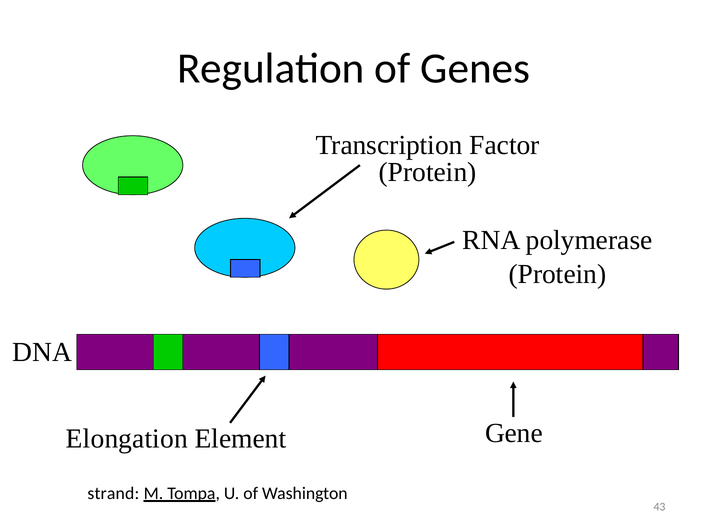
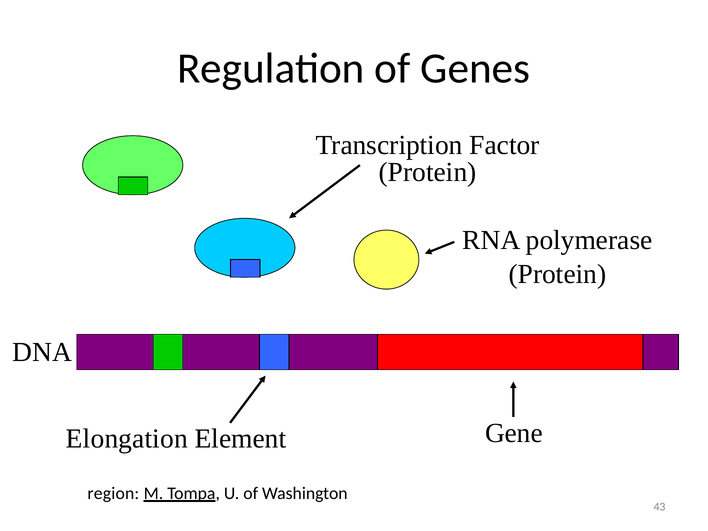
strand: strand -> region
